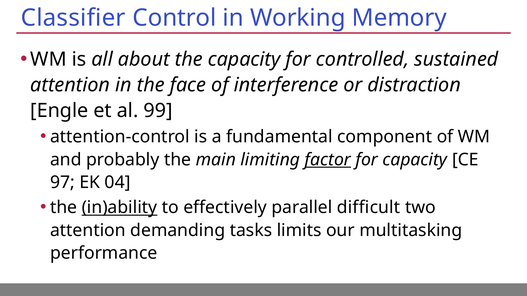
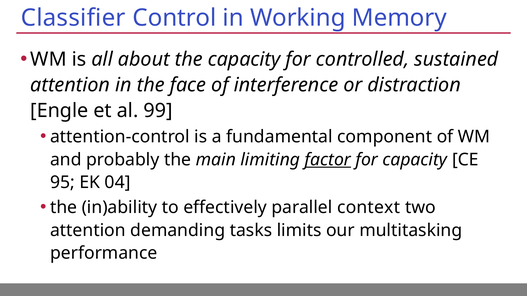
97: 97 -> 95
in)ability underline: present -> none
difficult: difficult -> context
